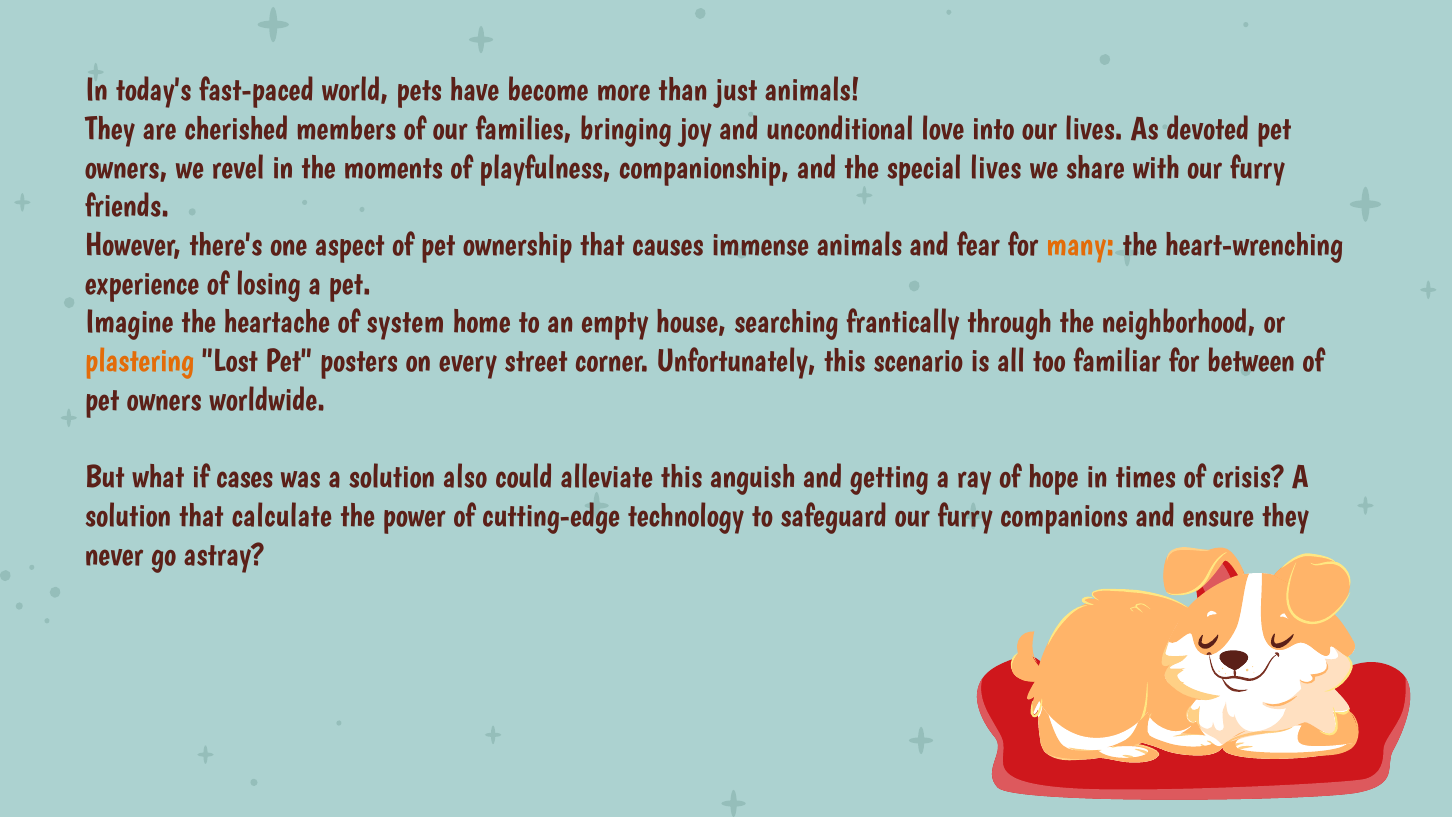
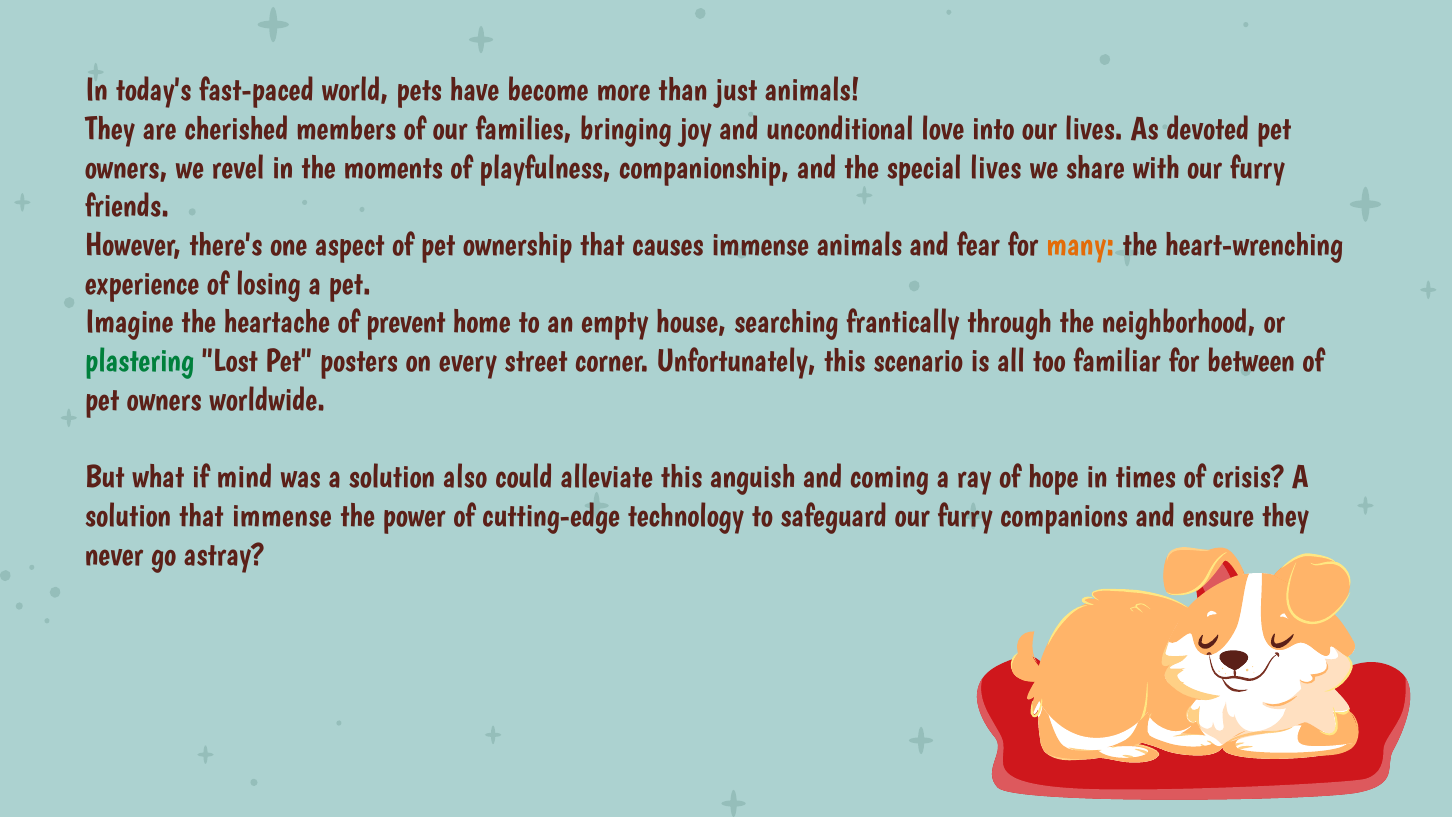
system: system -> prevent
plastering colour: orange -> green
cases: cases -> mind
getting: getting -> coming
that calculate: calculate -> immense
